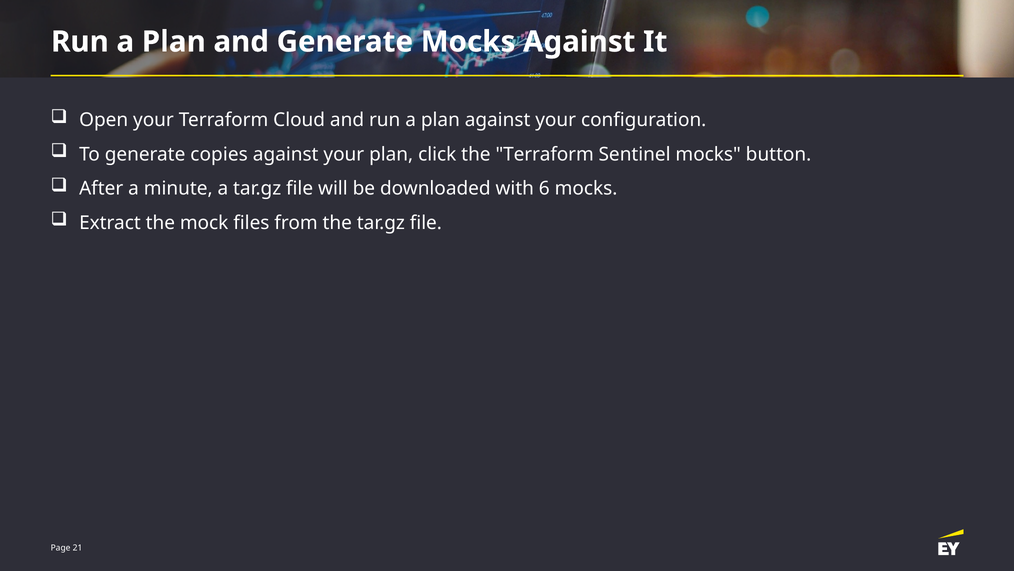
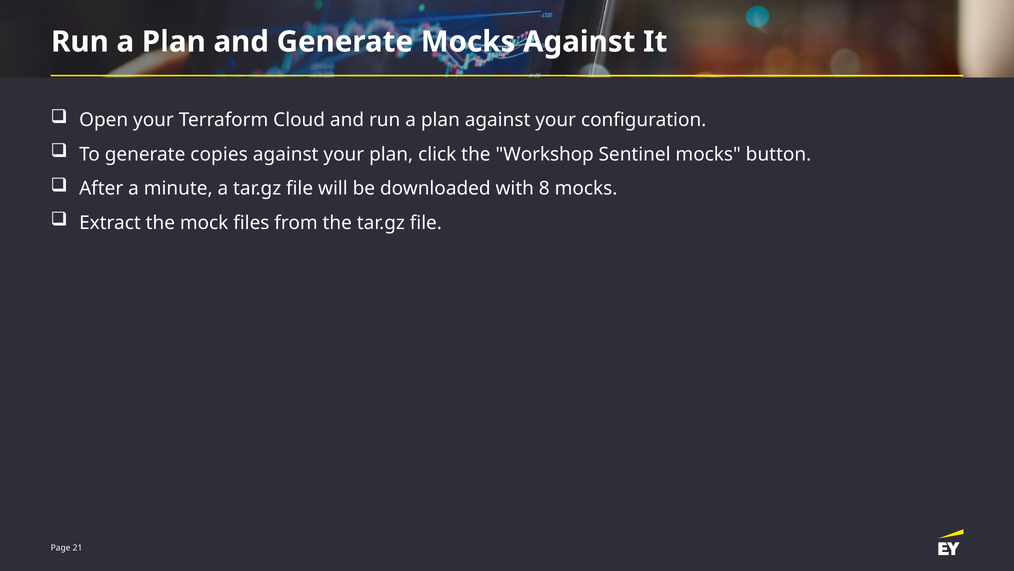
the Terraform: Terraform -> Workshop
6: 6 -> 8
